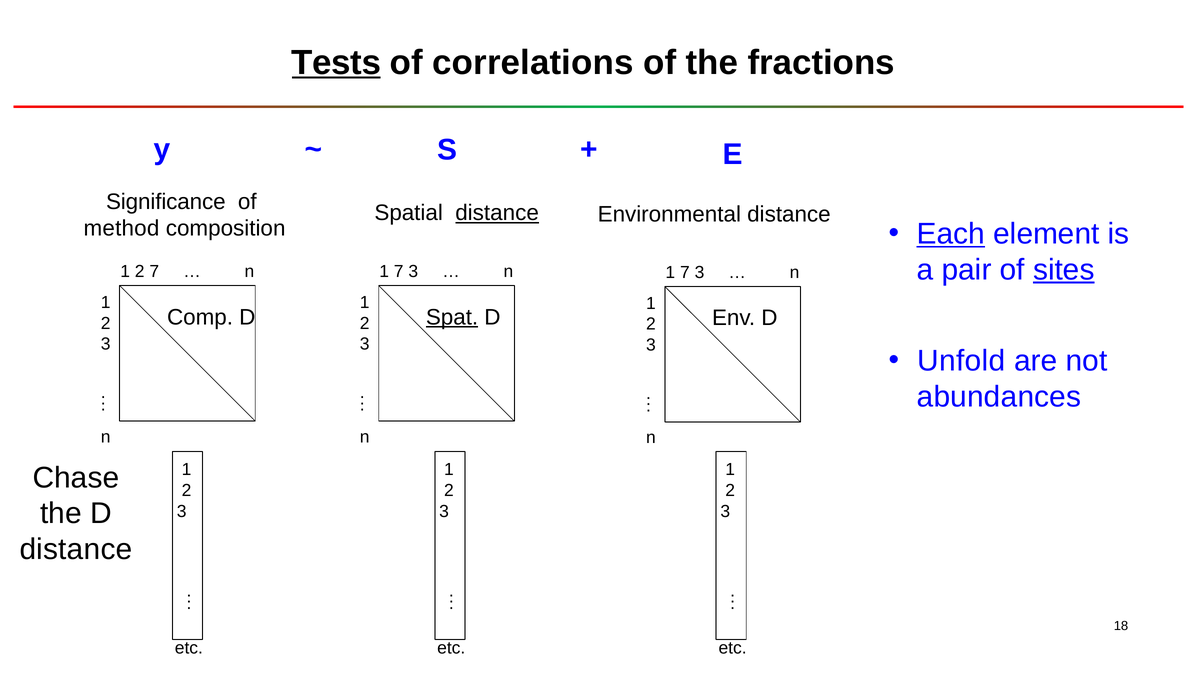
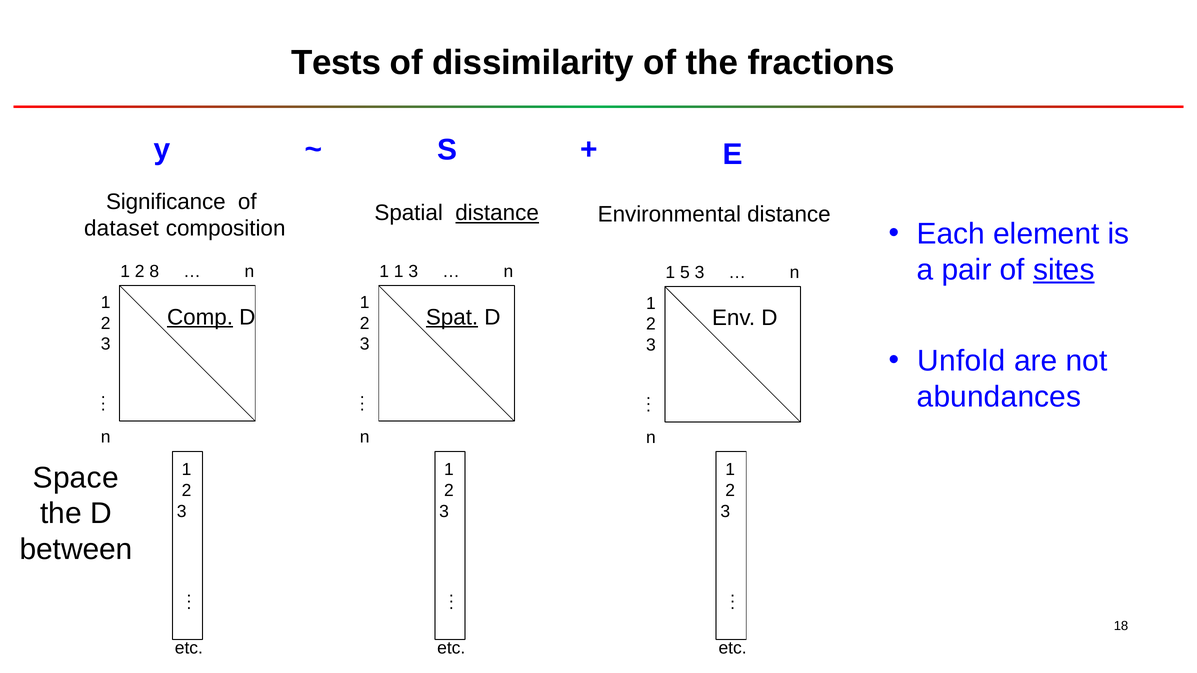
Tests underline: present -> none
correlations: correlations -> dissimilarity
method: method -> dataset
Each underline: present -> none
2 7: 7 -> 8
7 at (399, 272): 7 -> 1
7 at (685, 273): 7 -> 5
Comp underline: none -> present
Chase: Chase -> Space
distance at (76, 550): distance -> between
